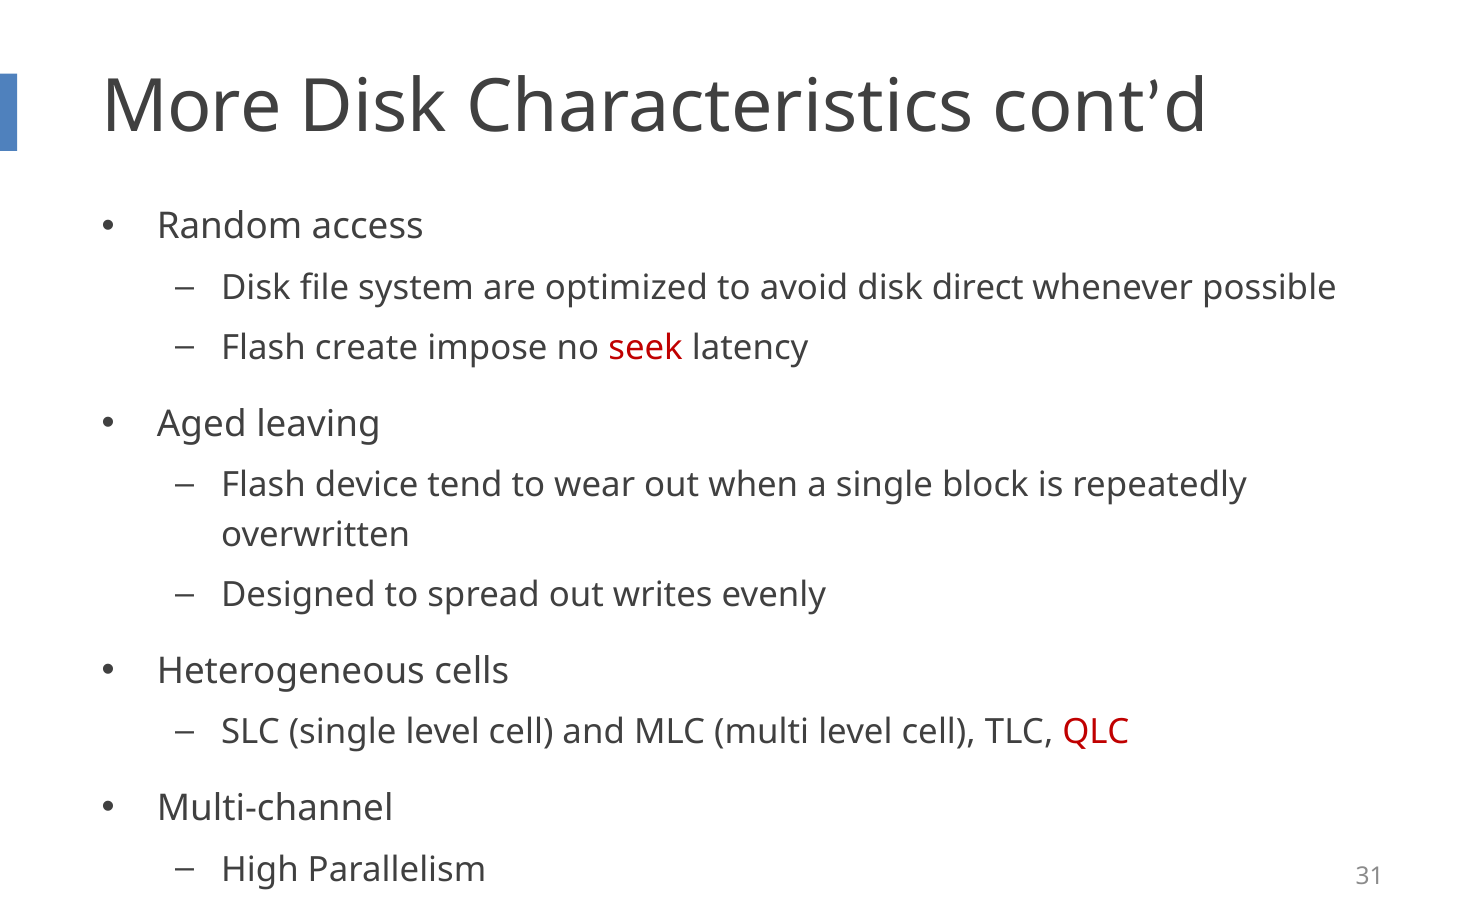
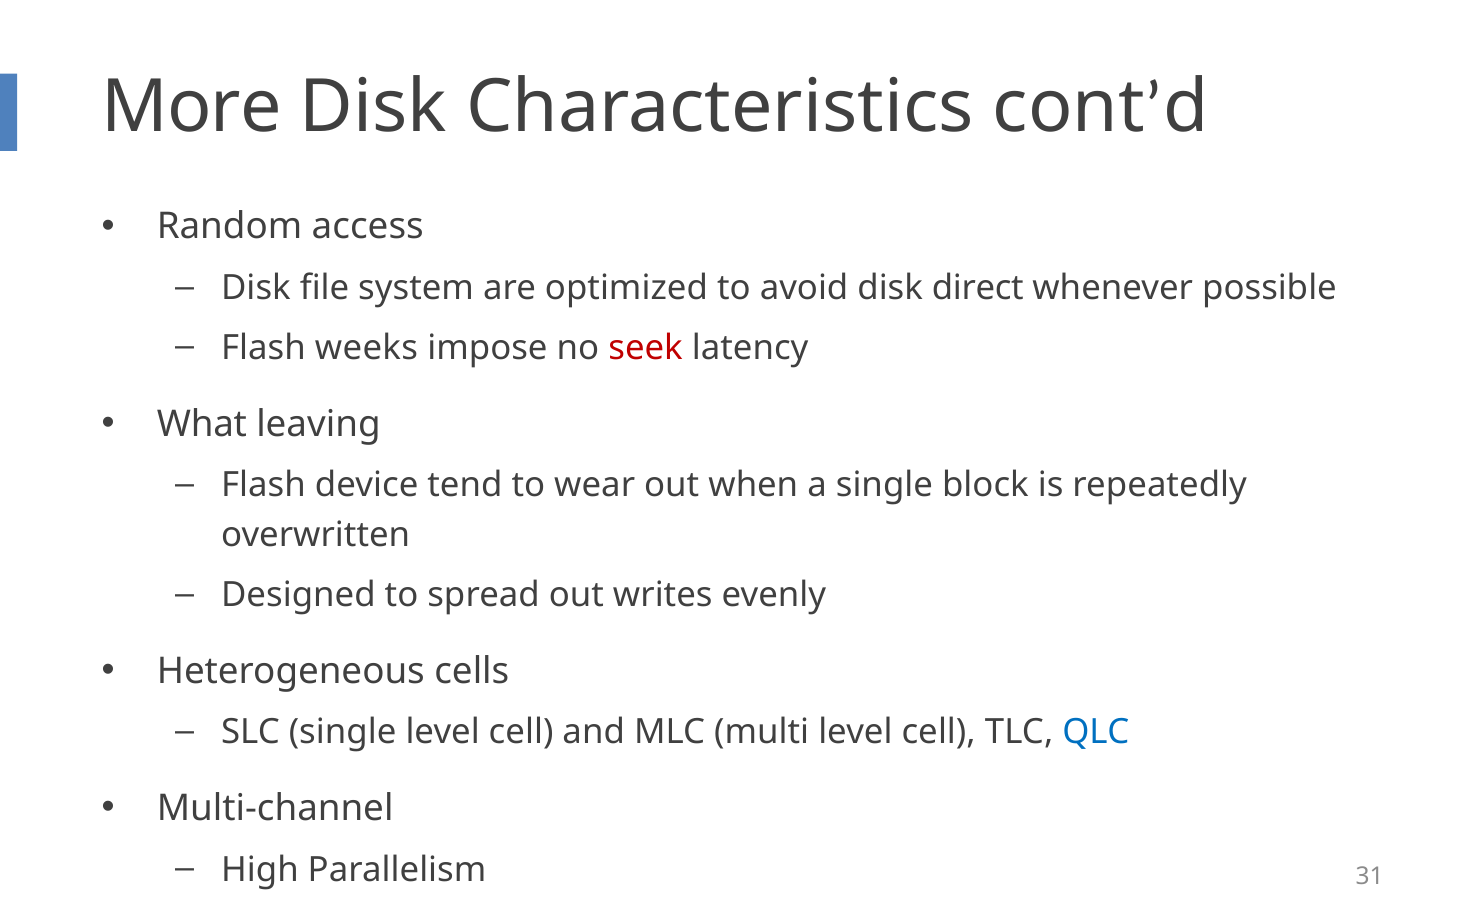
create: create -> weeks
Aged: Aged -> What
QLC colour: red -> blue
